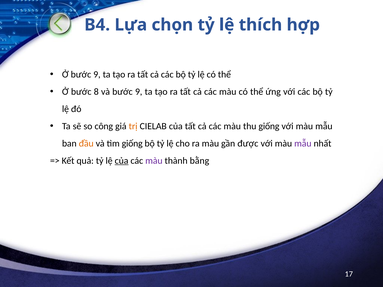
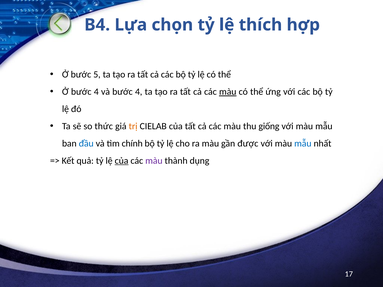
Ở bước 9: 9 -> 5
Ở bước 8: 8 -> 4
và bước 9: 9 -> 4
màu at (228, 92) underline: none -> present
công: công -> thức
đầu colour: orange -> blue
tìm giống: giống -> chính
mẫu at (303, 144) colour: purple -> blue
bằng: bằng -> dụng
